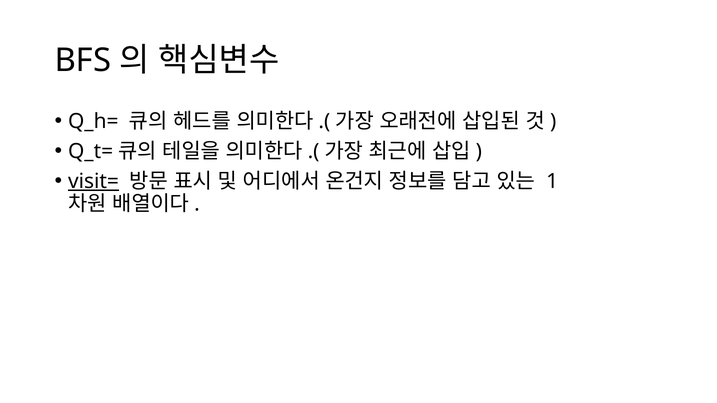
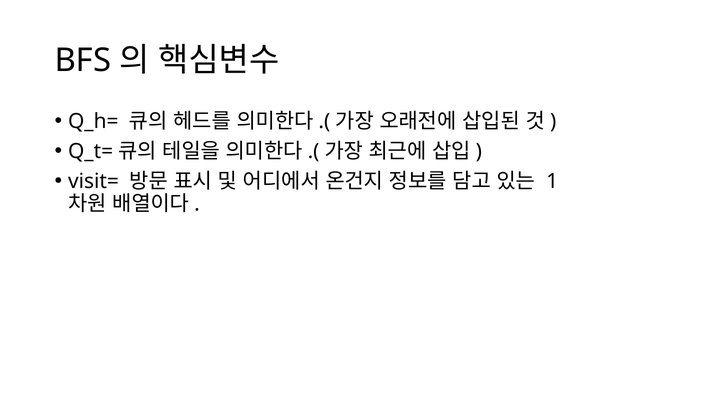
visit= underline: present -> none
